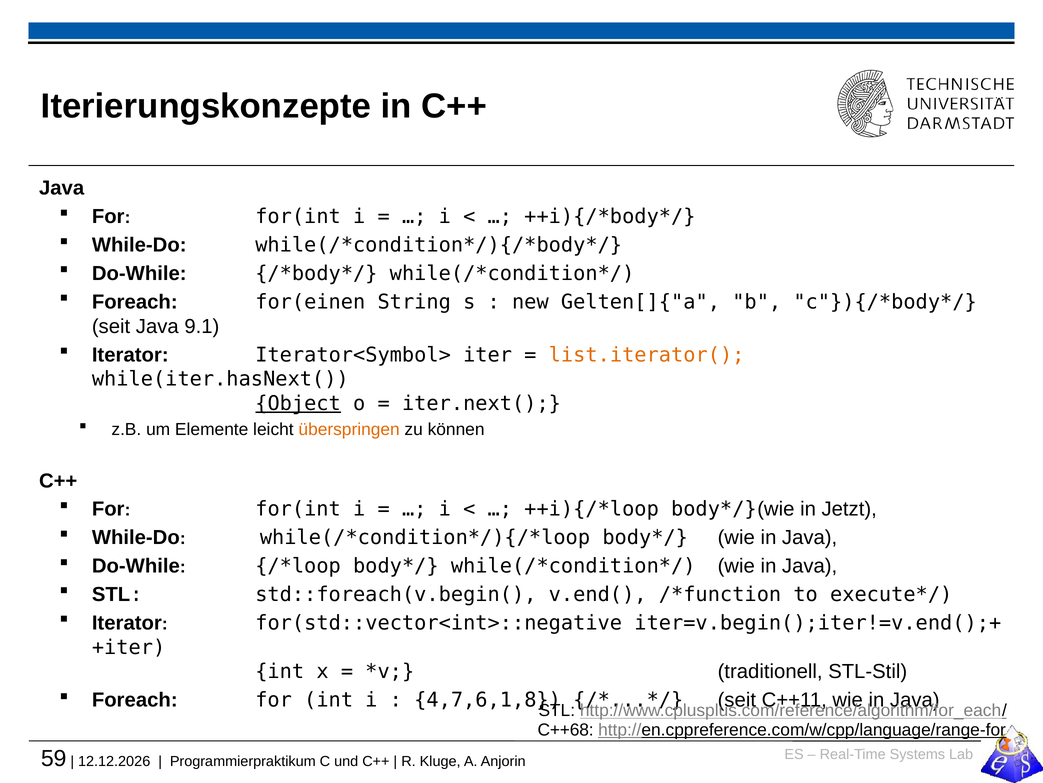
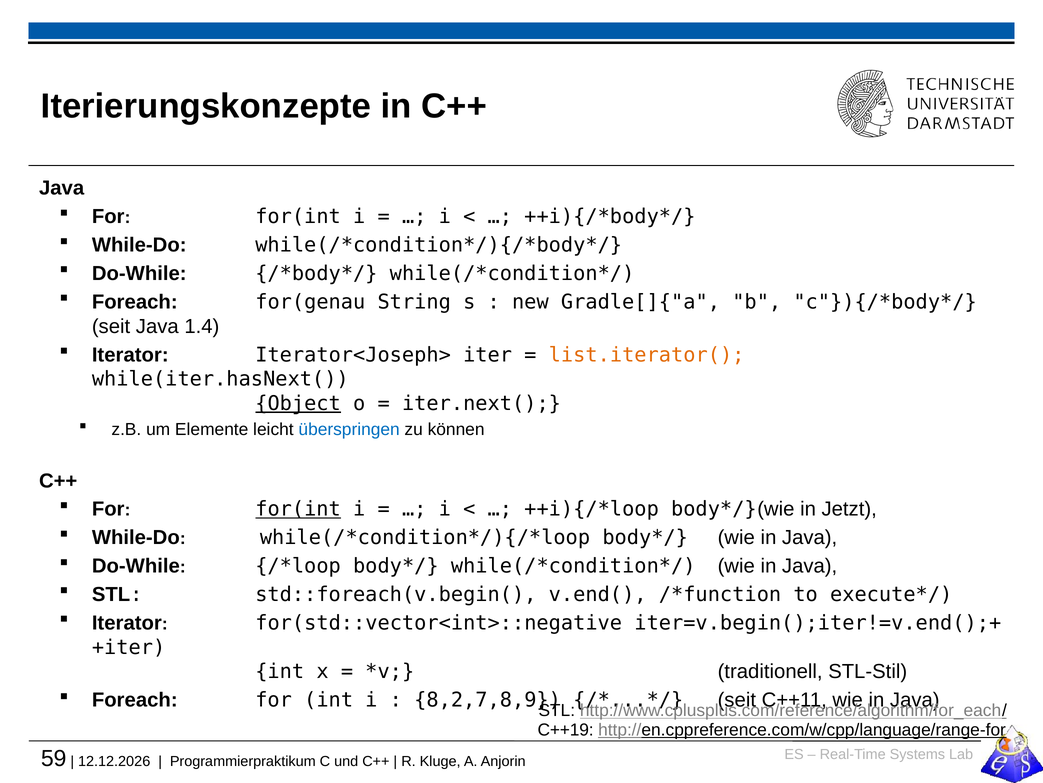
for(einen: for(einen -> for(genau
Gelten[]{"a: Gelten[]{"a -> Gradle[]{"a
9.1: 9.1 -> 1.4
Iterator<Symbol>: Iterator<Symbol> -> Iterator<Joseph>
überspringen colour: orange -> blue
for(int at (298, 509) underline: none -> present
4,7,6,1,8: 4,7,6,1,8 -> 8,2,7,8,9
C++68: C++68 -> C++19
